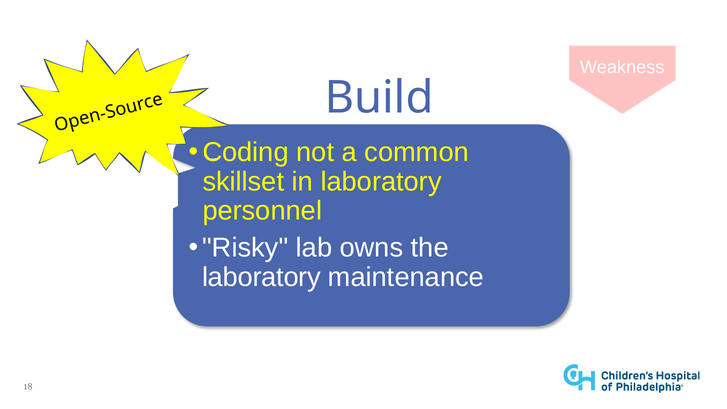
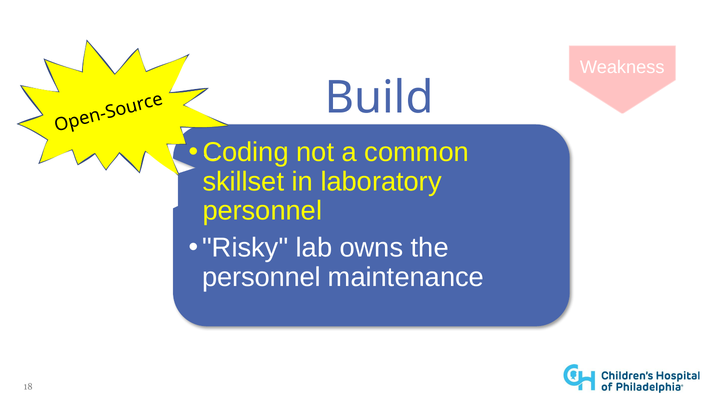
laboratory at (262, 277): laboratory -> personnel
